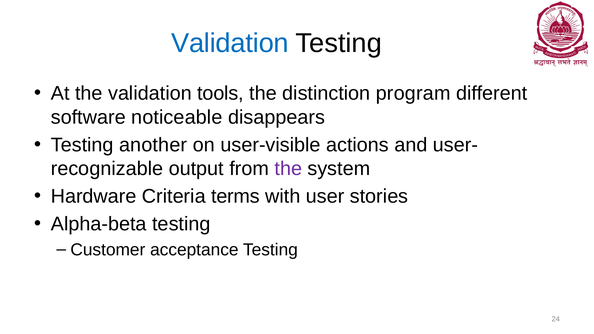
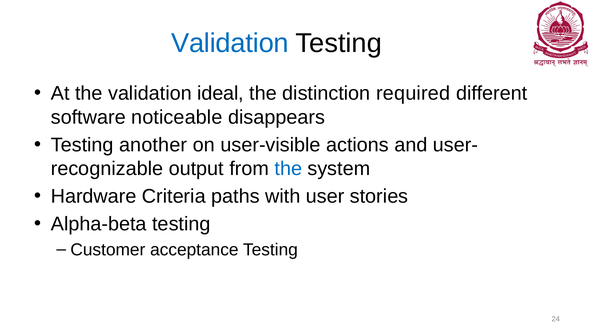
tools: tools -> ideal
program: program -> required
the at (288, 169) colour: purple -> blue
terms: terms -> paths
